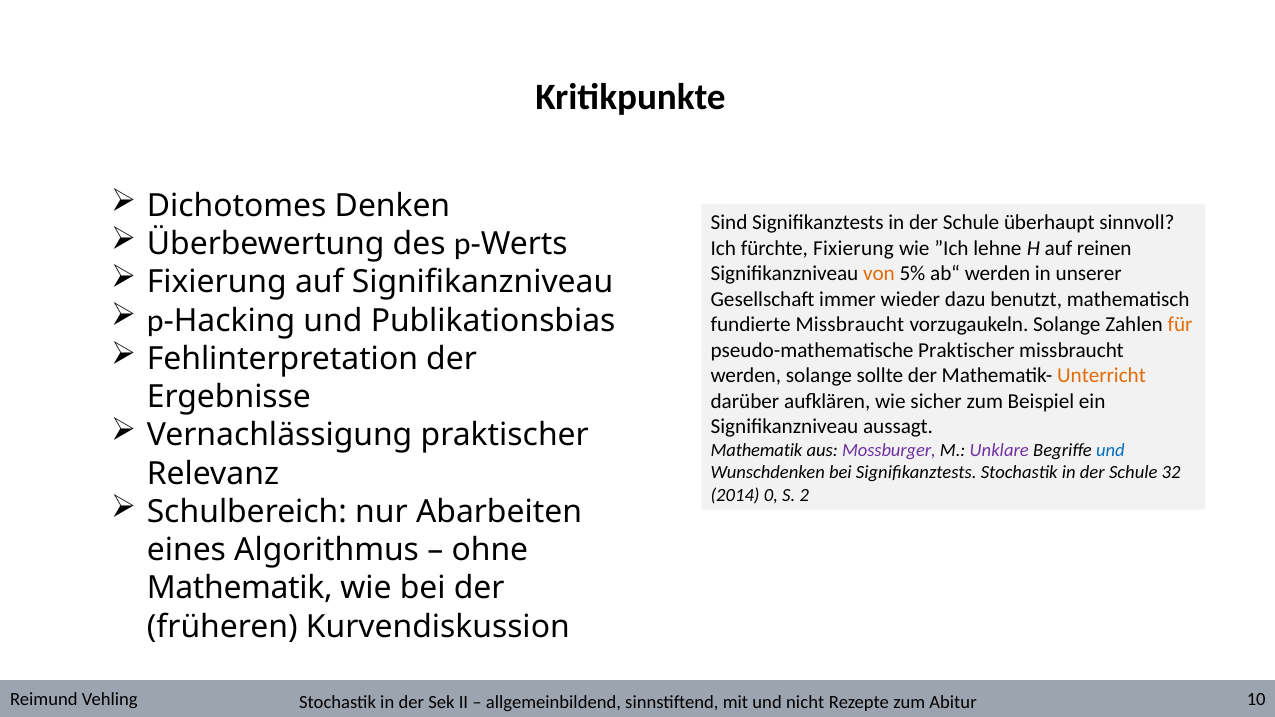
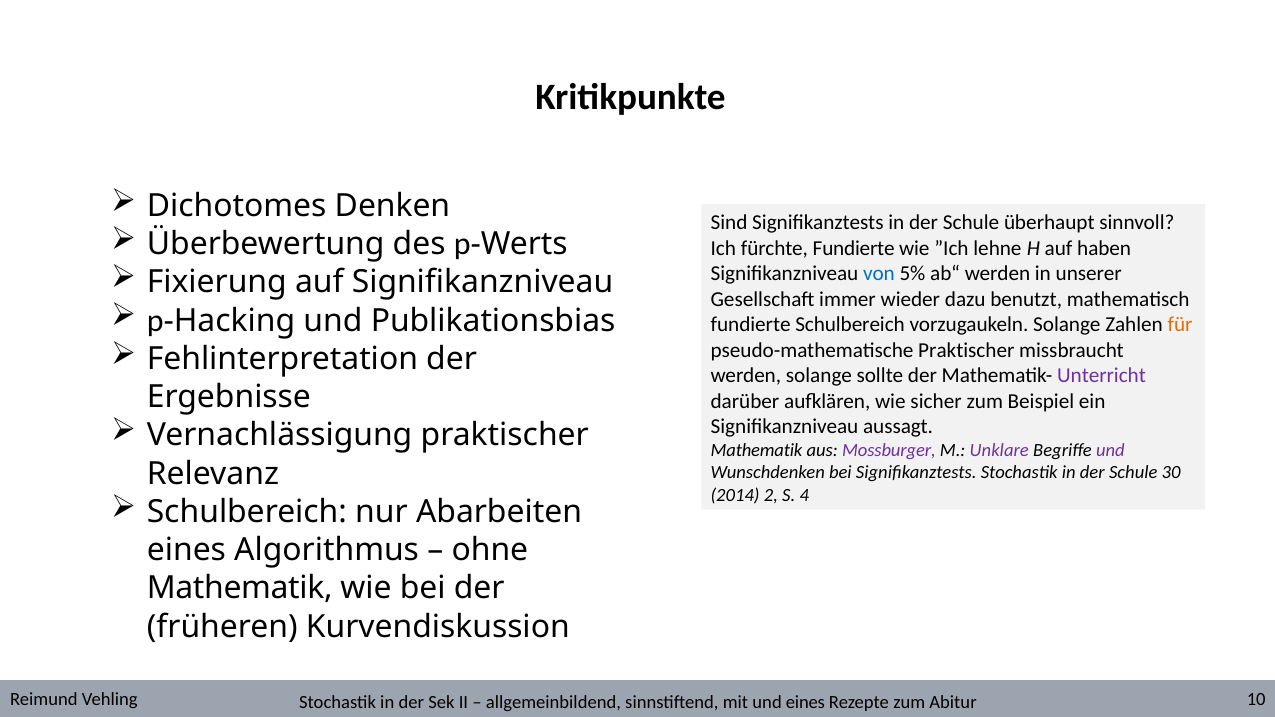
fürchte Fixierung: Fixierung -> Fundierte
reinen: reinen -> haben
von colour: orange -> blue
fundierte Missbraucht: Missbraucht -> Schulbereich
Unterricht colour: orange -> purple
und at (1110, 451) colour: blue -> purple
32: 32 -> 30
0: 0 -> 2
2: 2 -> 4
und nicht: nicht -> eines
